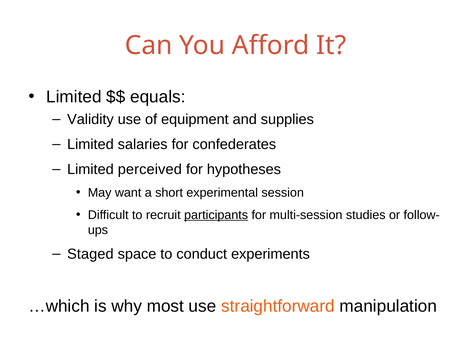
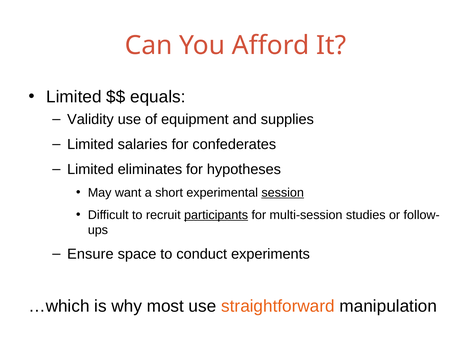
perceived: perceived -> eliminates
session underline: none -> present
Staged: Staged -> Ensure
